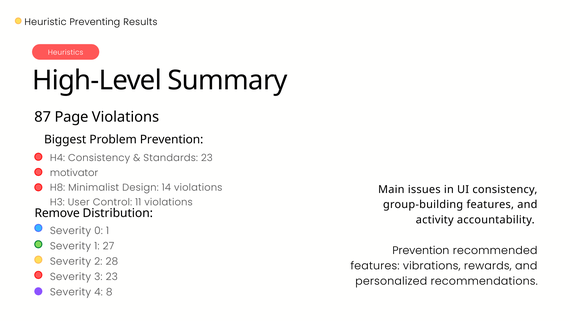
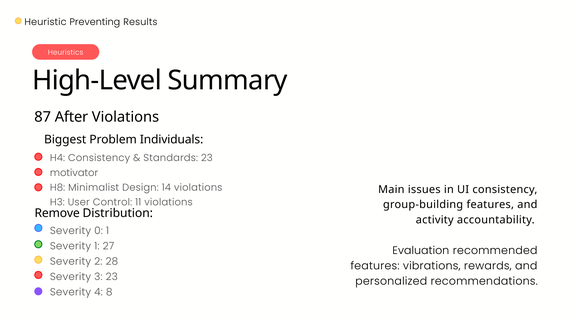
Page: Page -> After
Problem Prevention: Prevention -> Individuals
Prevention at (421, 250): Prevention -> Evaluation
